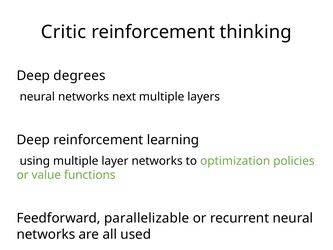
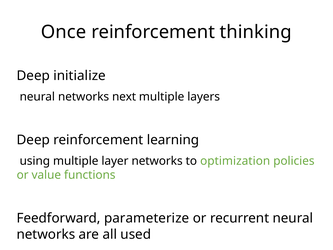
Critic: Critic -> Once
degrees: degrees -> initialize
parallelizable: parallelizable -> parameterize
